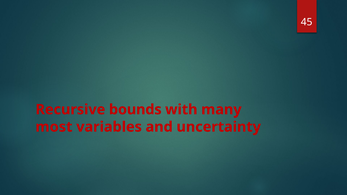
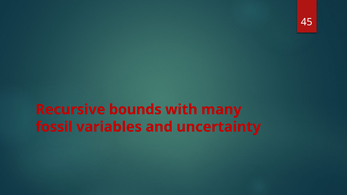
most: most -> fossil
